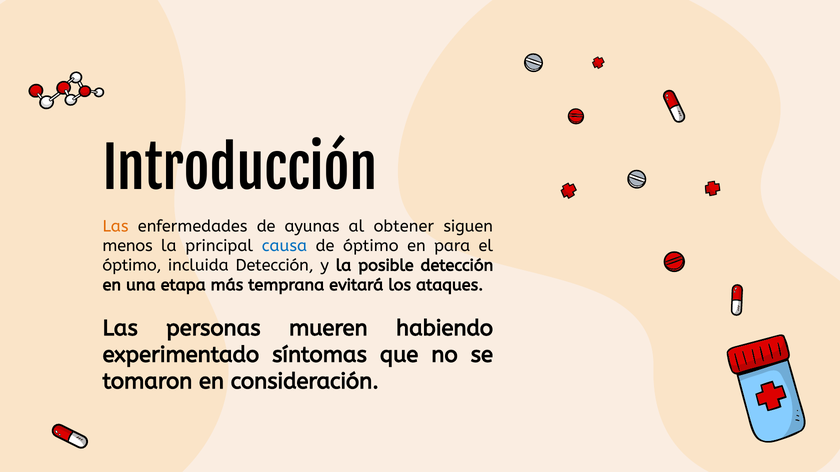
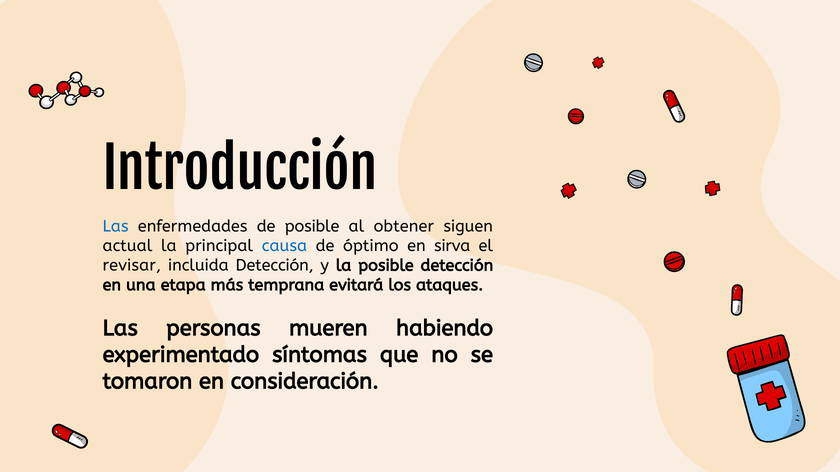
Las at (116, 226) colour: orange -> blue
de ayunas: ayunas -> posible
menos: menos -> actual
para: para -> sirva
óptimo at (132, 266): óptimo -> revisar
